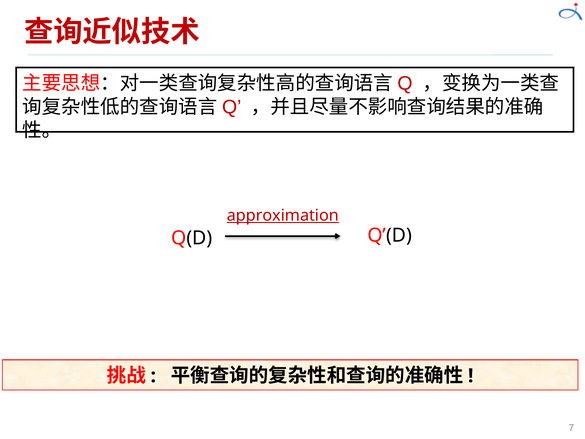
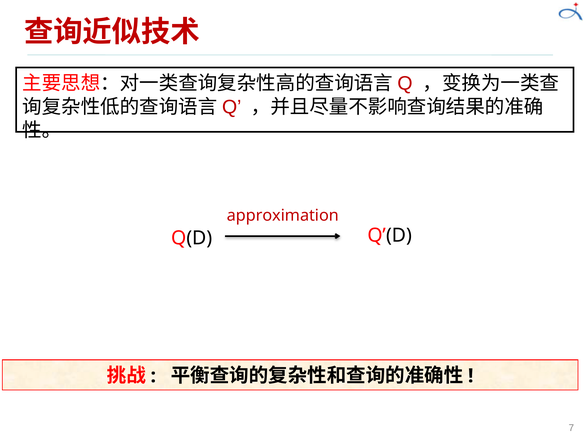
approximation underline: present -> none
